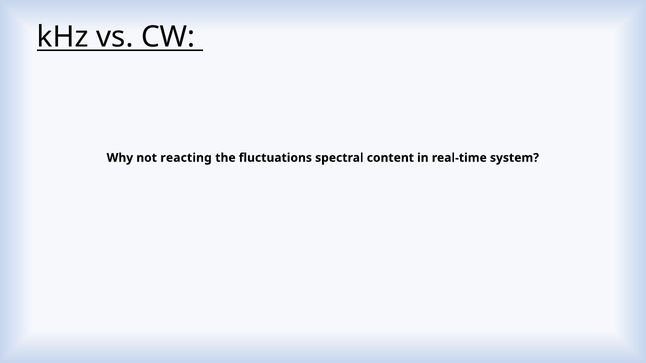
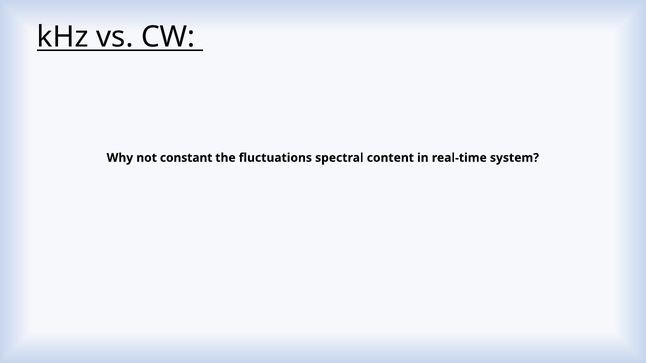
reacting: reacting -> constant
